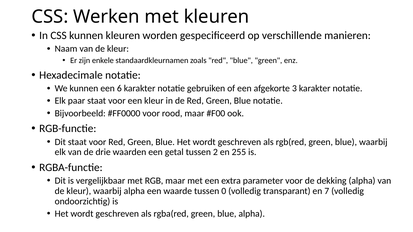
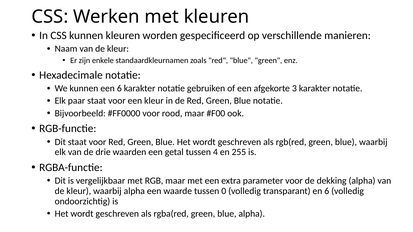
2: 2 -> 4
en 7: 7 -> 6
